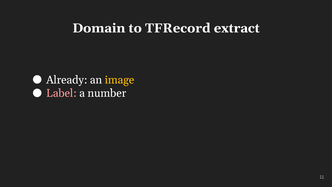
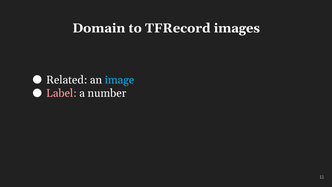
extract: extract -> images
Already: Already -> Related
image colour: yellow -> light blue
